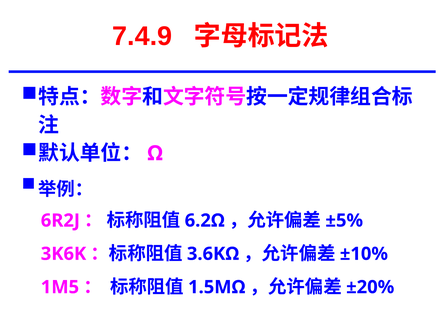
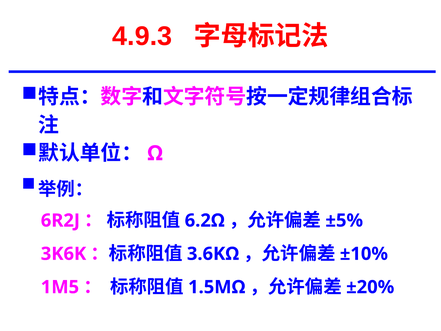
7.4.9: 7.4.9 -> 4.9.3
